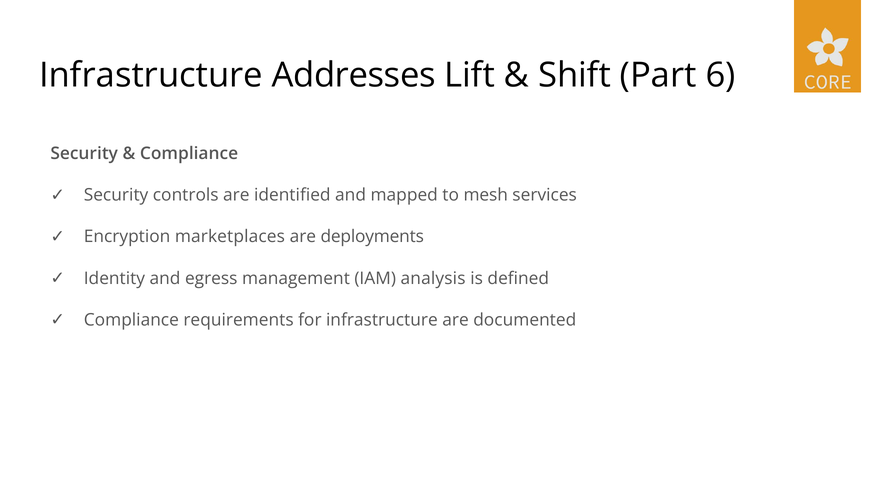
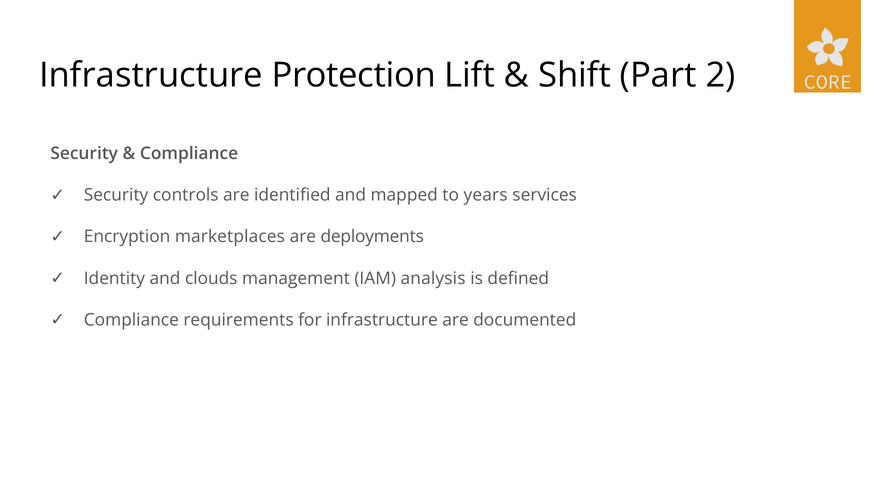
Addresses: Addresses -> Protection
6: 6 -> 2
mesh: mesh -> years
egress: egress -> clouds
